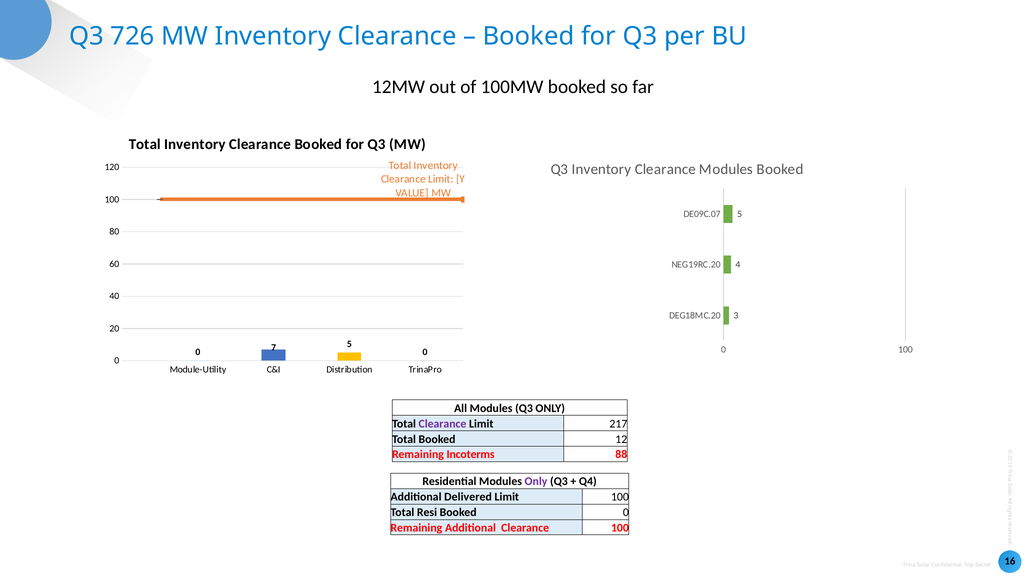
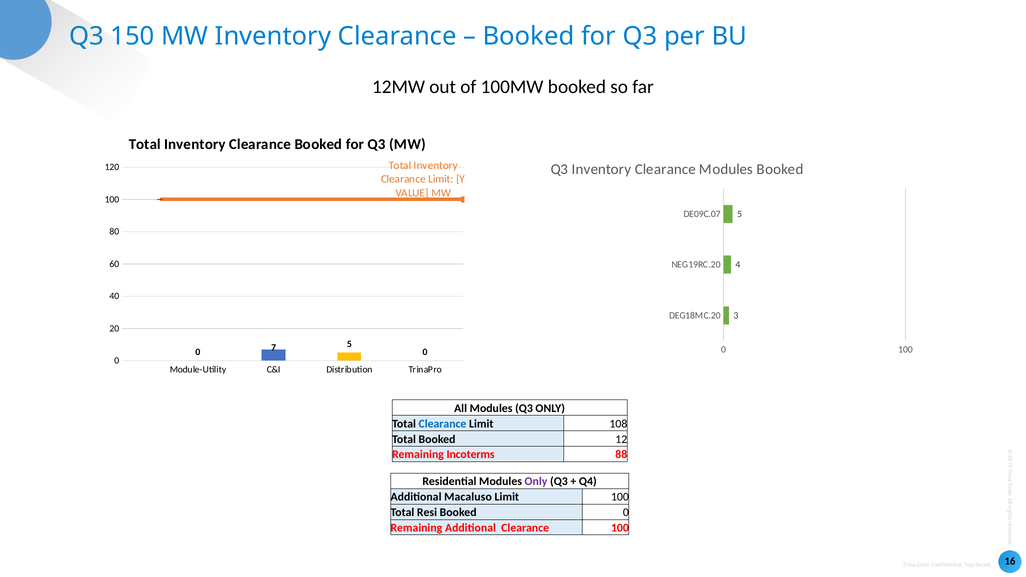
726: 726 -> 150
Clearance at (442, 424) colour: purple -> blue
217: 217 -> 108
Delivered: Delivered -> Macaluso
